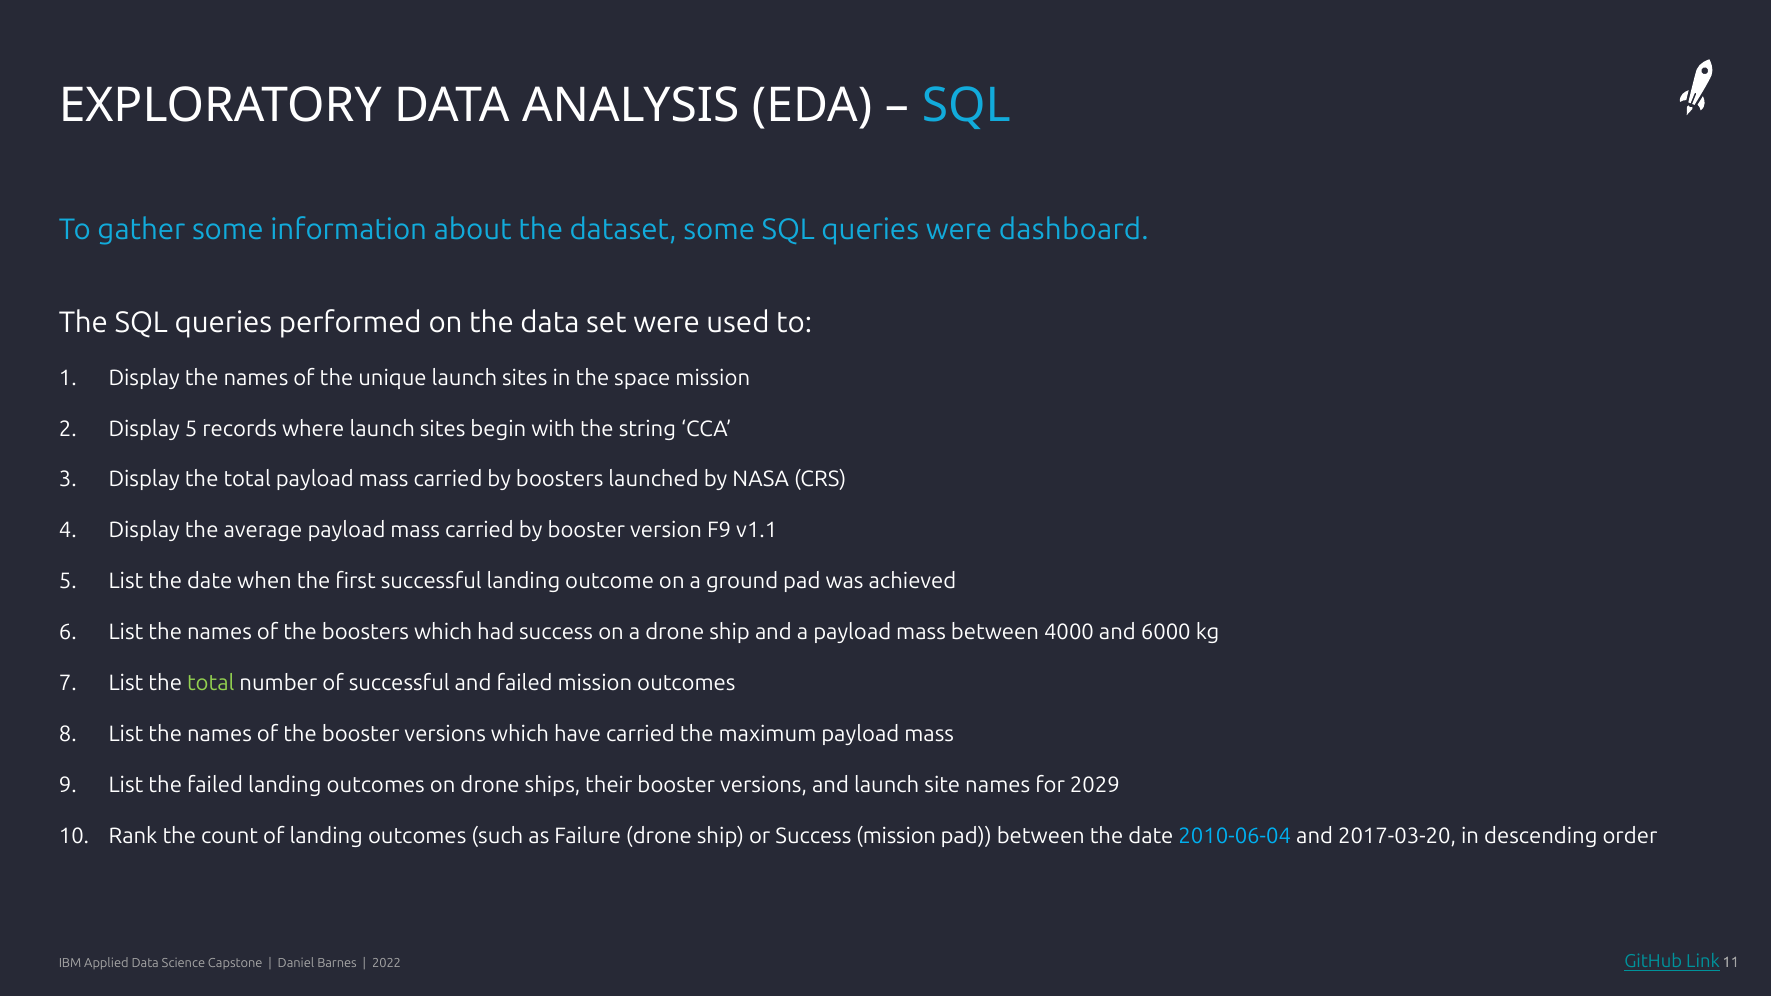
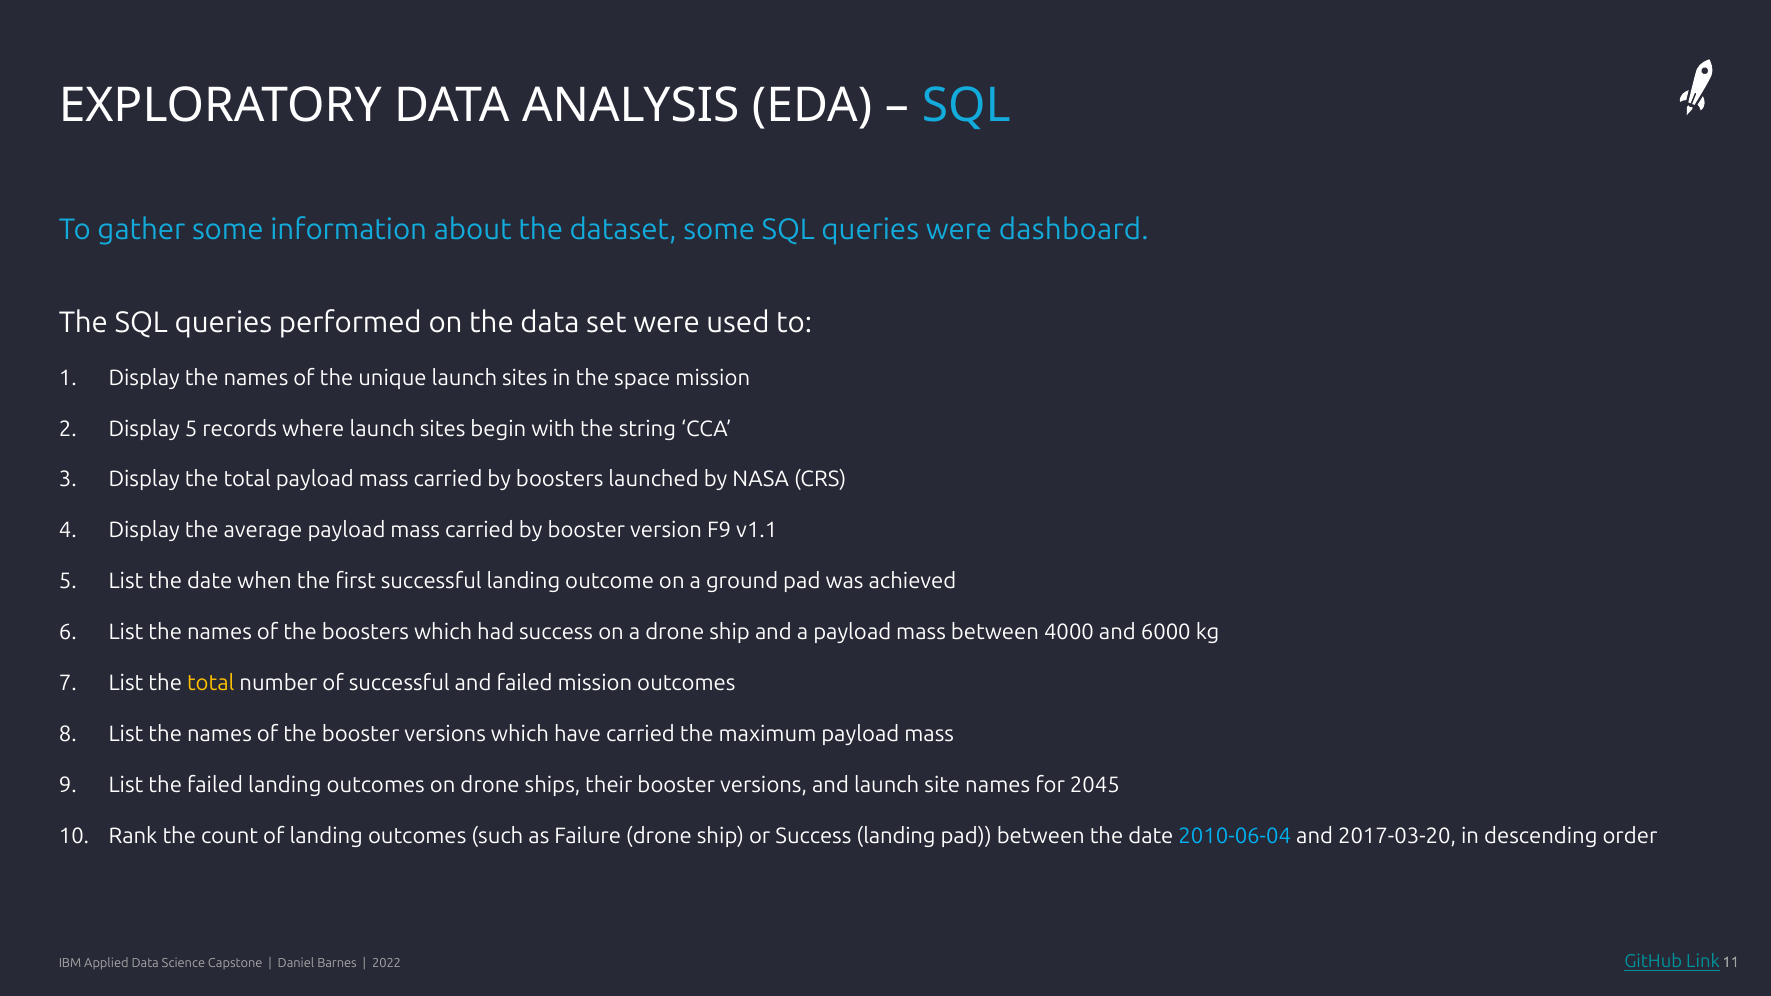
total at (211, 683) colour: light green -> yellow
2029: 2029 -> 2045
Success mission: mission -> landing
